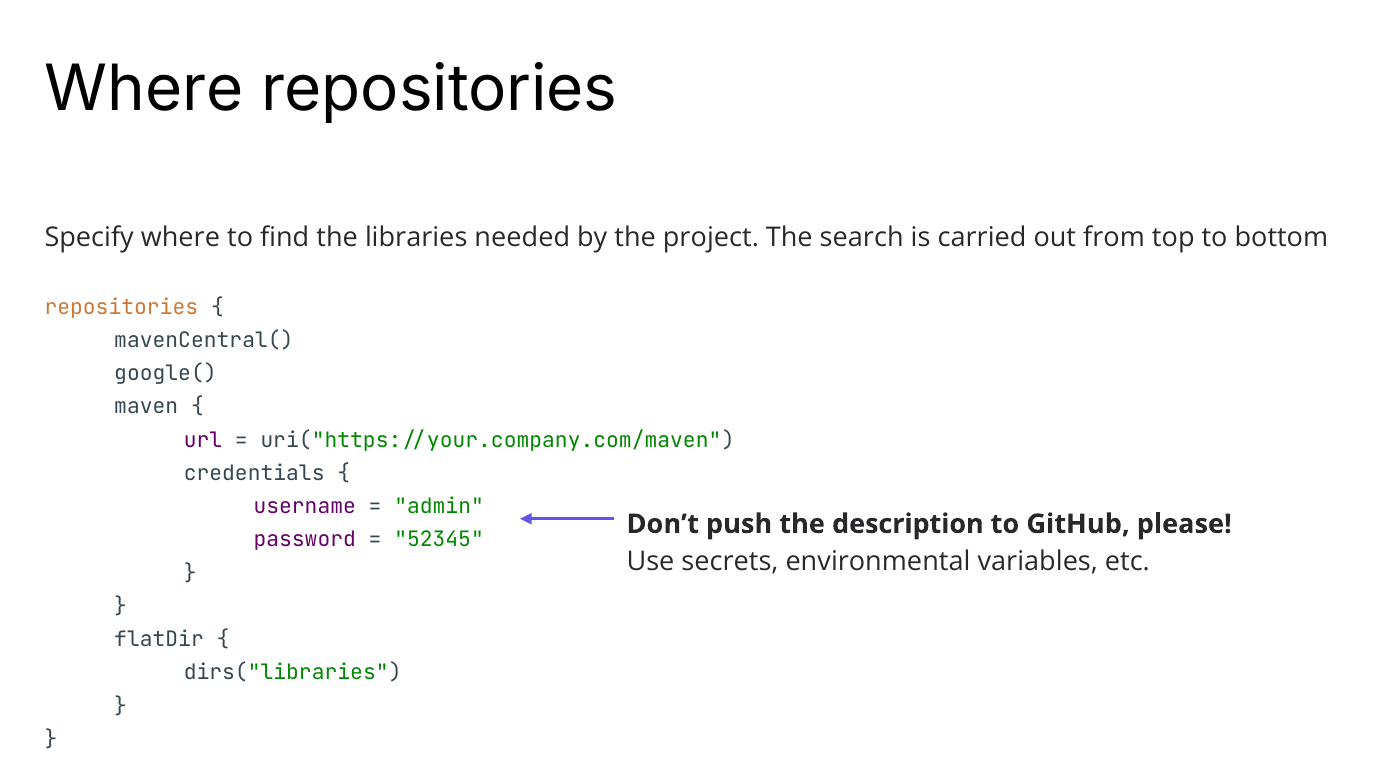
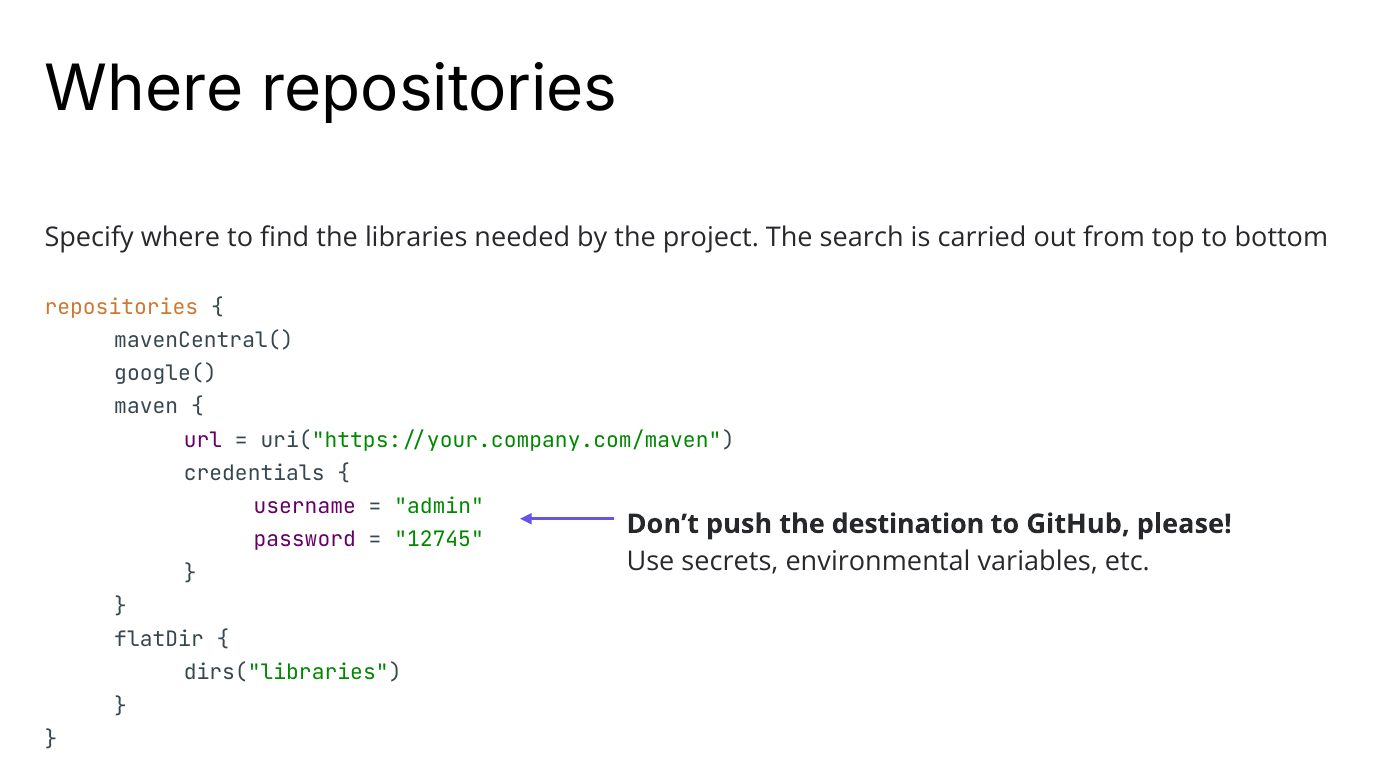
description: description -> destination
52345: 52345 -> 12745
